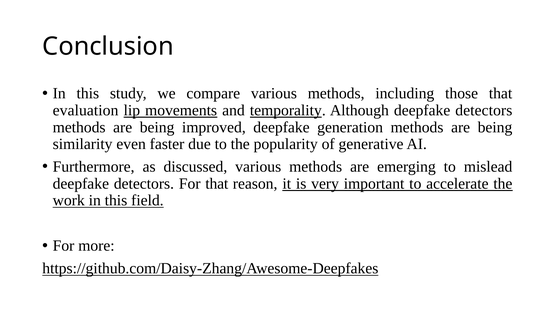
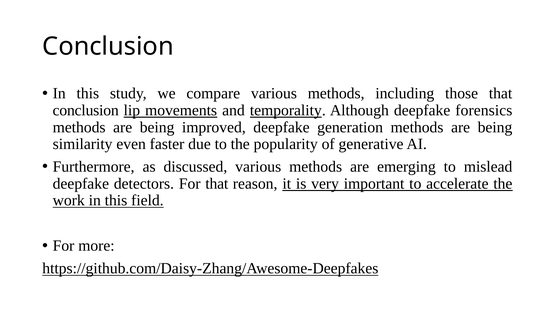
evaluation at (86, 110): evaluation -> conclusion
Although deepfake detectors: detectors -> forensics
